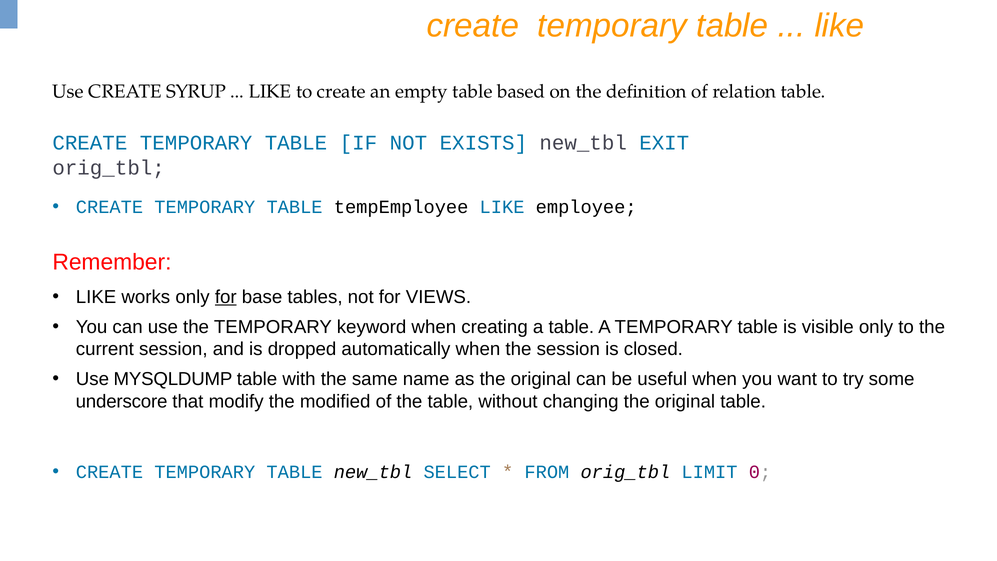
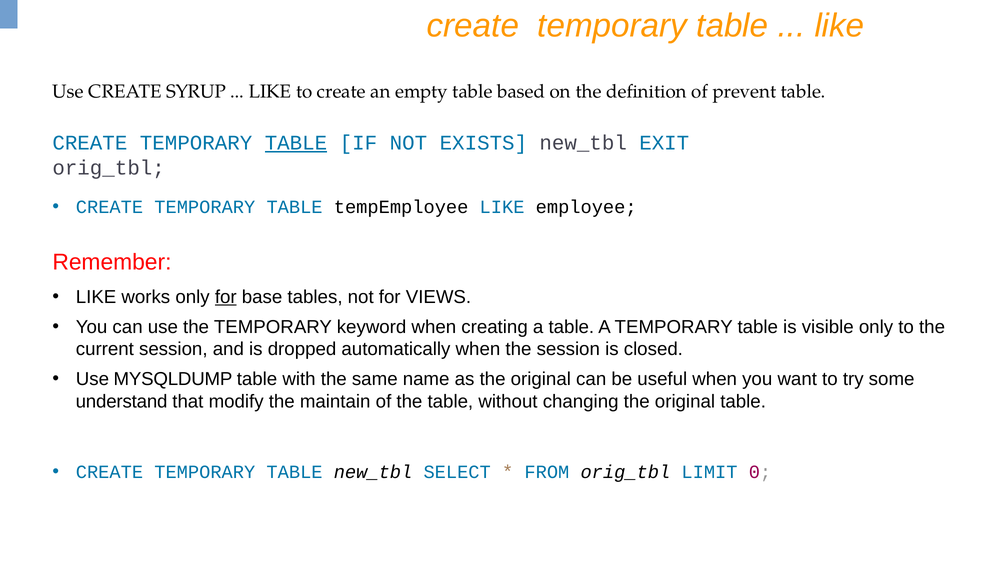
relation: relation -> prevent
TABLE at (296, 143) underline: none -> present
underscore: underscore -> understand
modified: modified -> maintain
